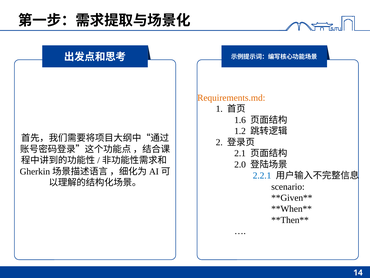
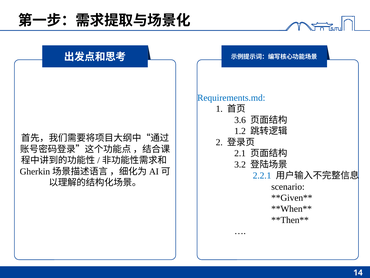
Requirements.md colour: orange -> blue
1.6: 1.6 -> 3.6
2.0: 2.0 -> 3.2
